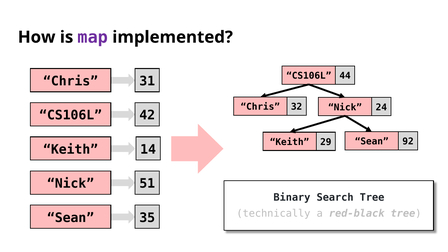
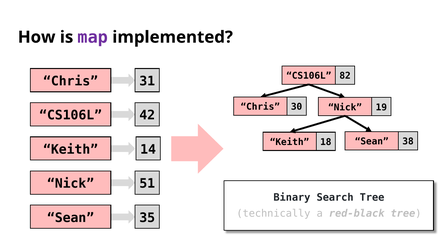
44: 44 -> 82
32: 32 -> 30
24: 24 -> 19
29: 29 -> 18
92: 92 -> 38
